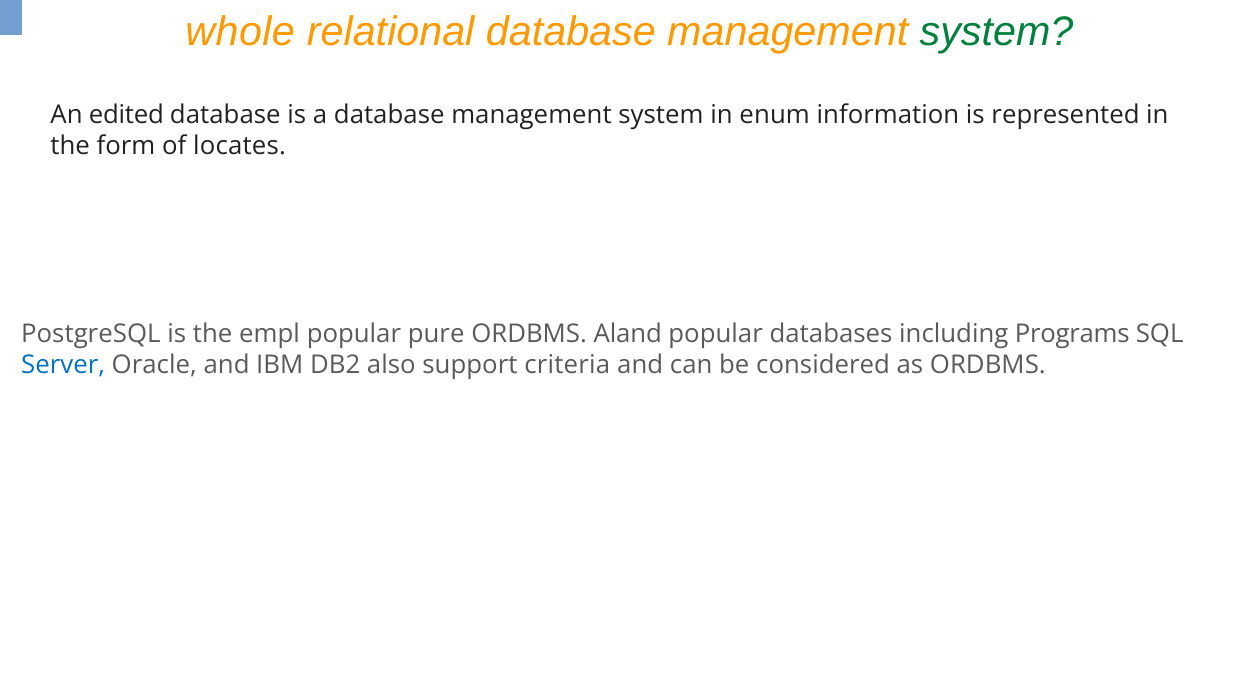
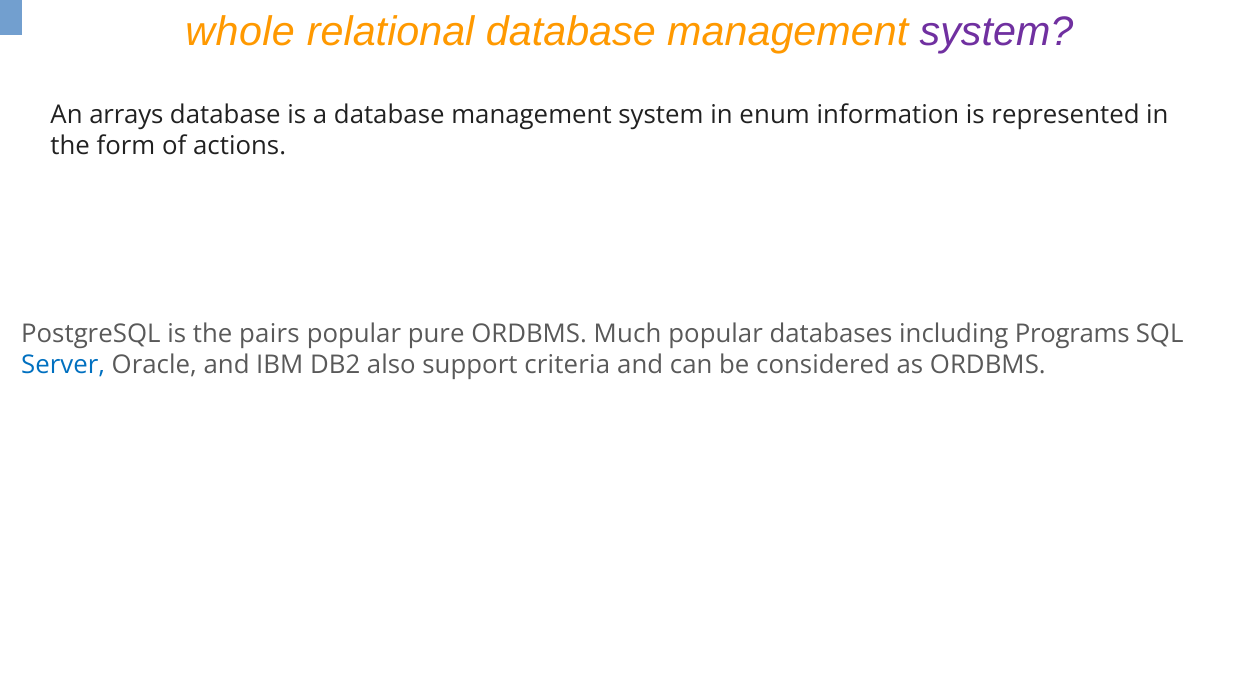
system at (997, 32) colour: green -> purple
edited: edited -> arrays
locates: locates -> actions
empl: empl -> pairs
Aland: Aland -> Much
